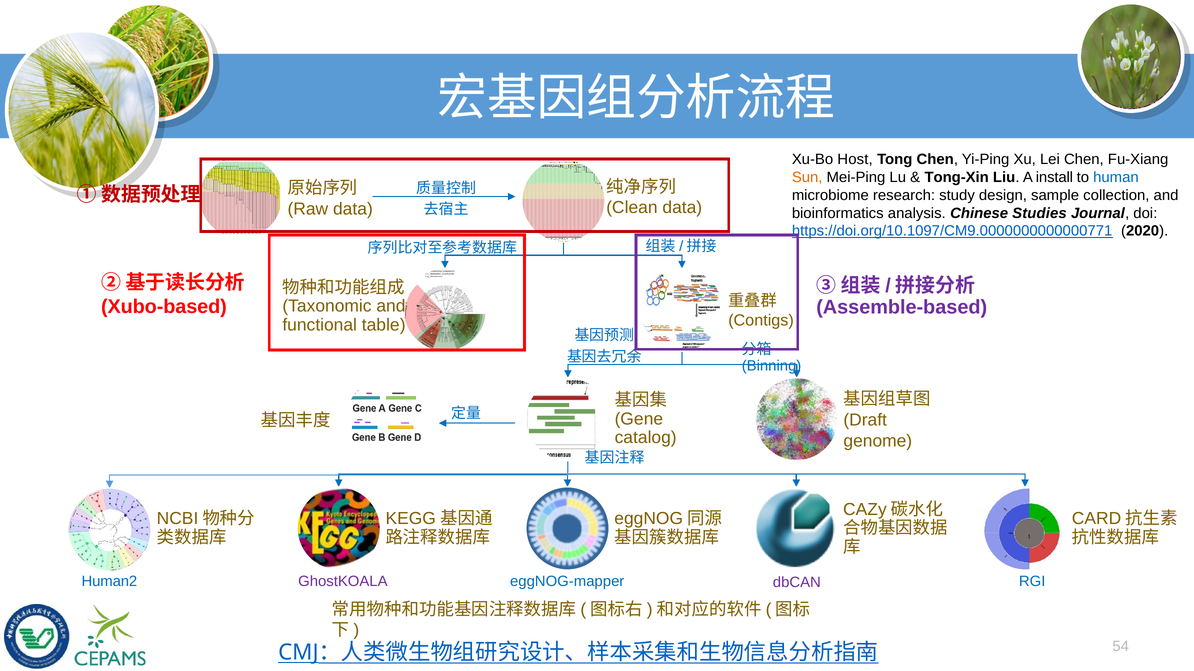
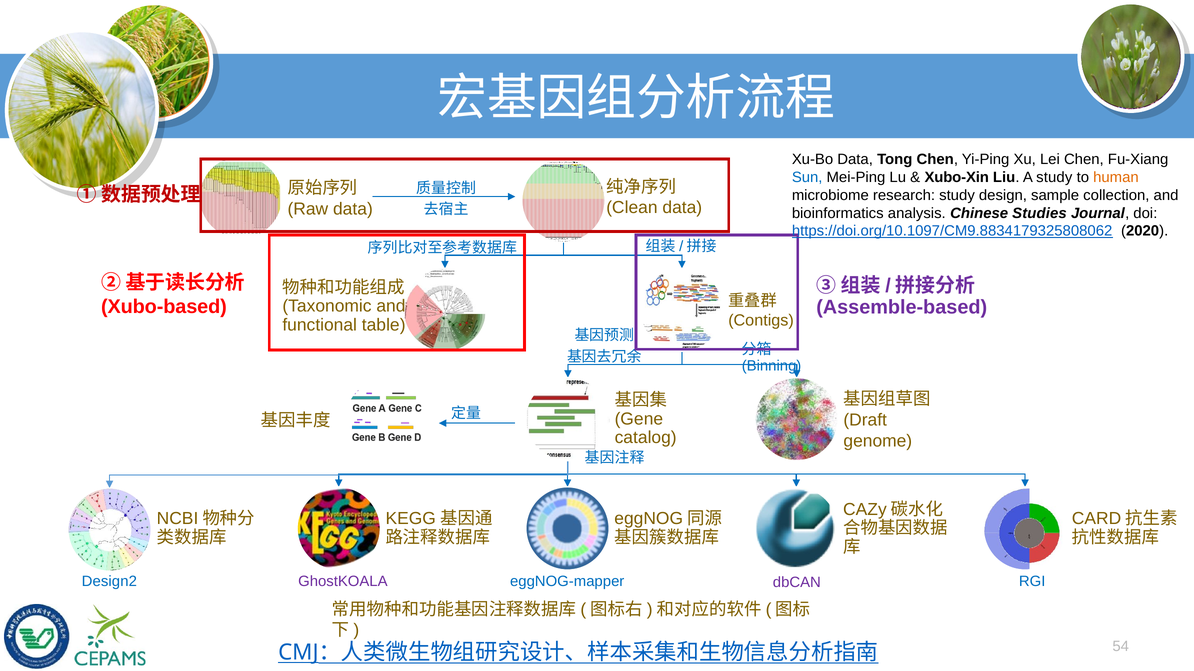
Xu-Bo Host: Host -> Data
Sun colour: orange -> blue
Tong-Xin: Tong-Xin -> Xubo-Xin
A install: install -> study
human colour: blue -> orange
https://doi.org/10.1097/CM9.0000000000000771: https://doi.org/10.1097/CM9.0000000000000771 -> https://doi.org/10.1097/CM9.8834179325808062
Human2: Human2 -> Design2
